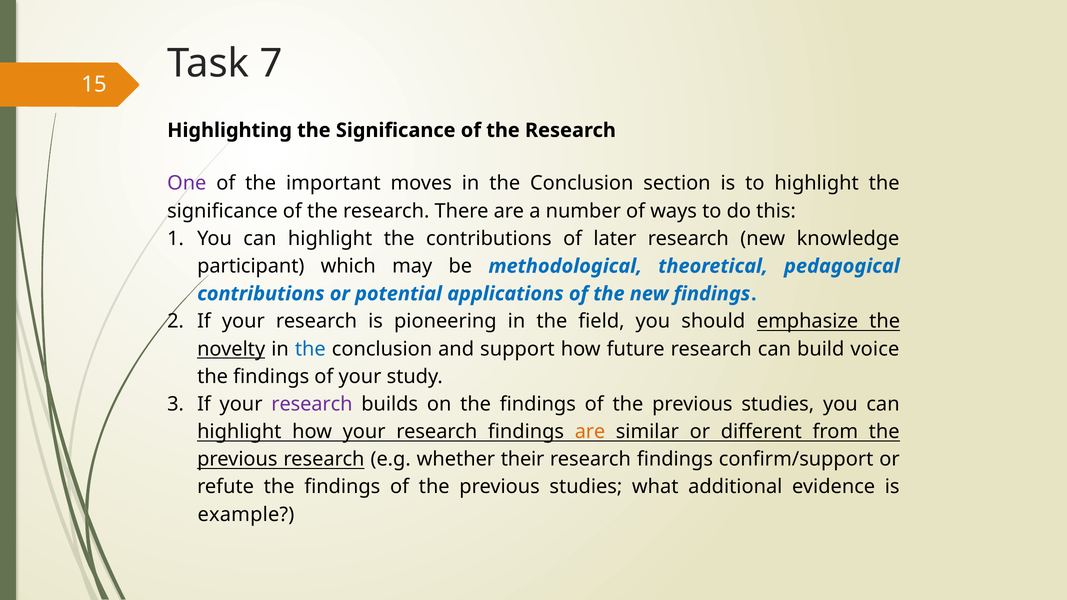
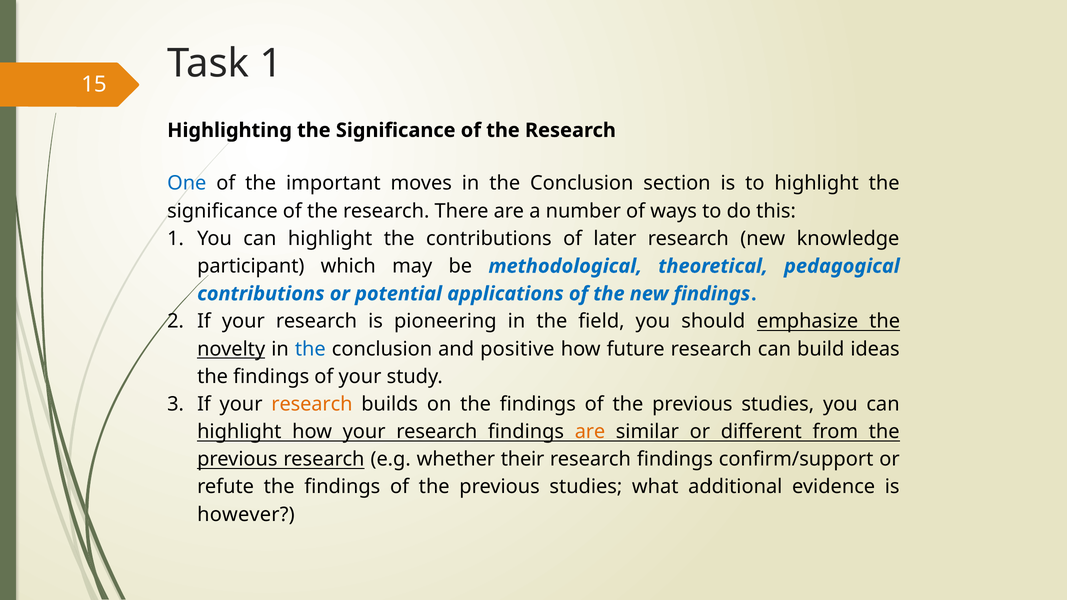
Task 7: 7 -> 1
One colour: purple -> blue
support: support -> positive
voice: voice -> ideas
research at (312, 404) colour: purple -> orange
example: example -> however
